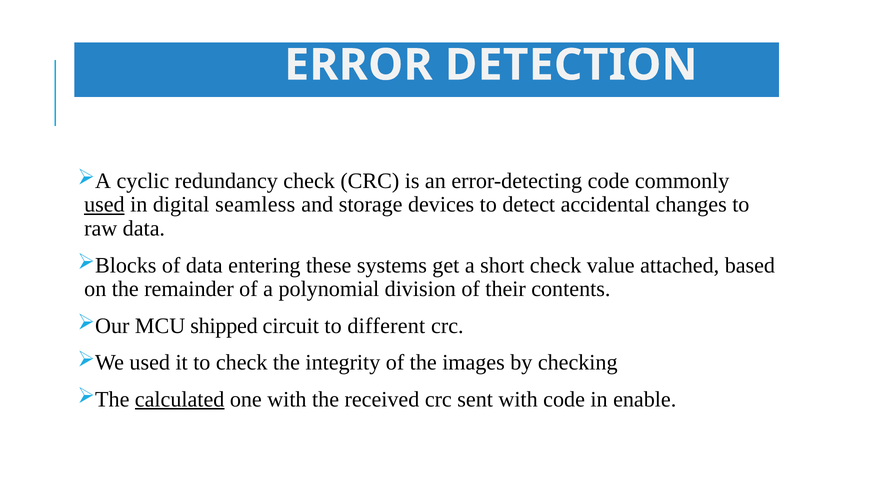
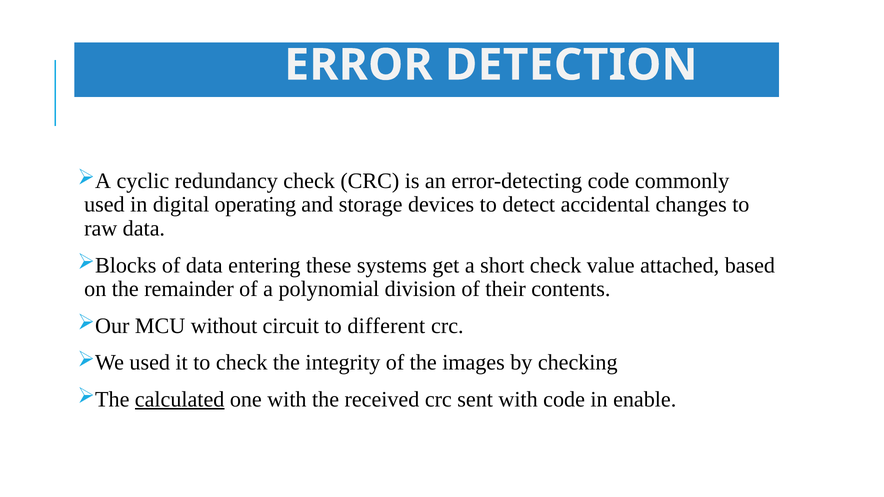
used at (104, 205) underline: present -> none
seamless: seamless -> operating
shipped: shipped -> without
